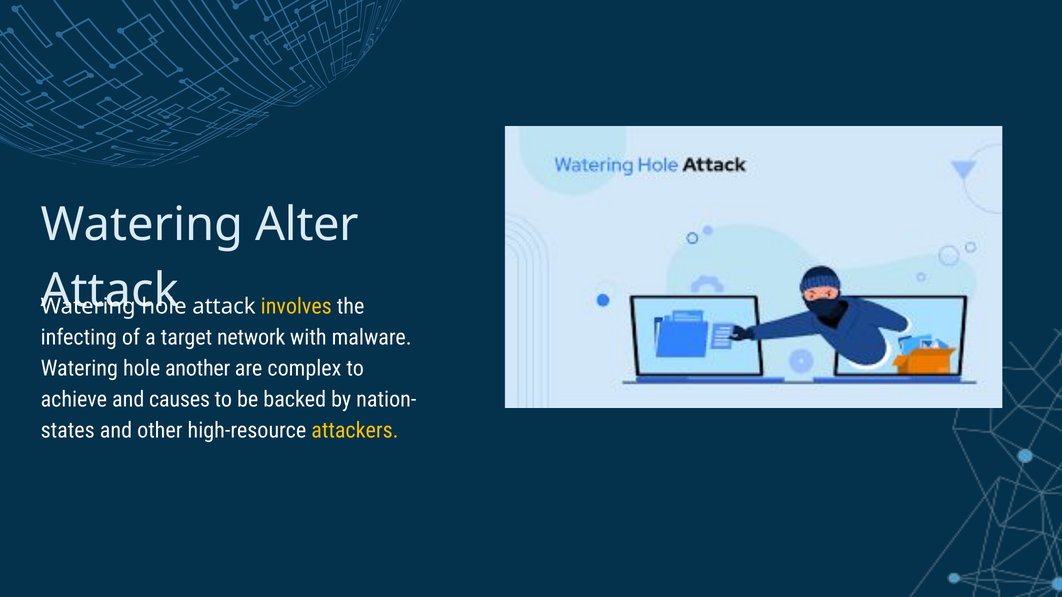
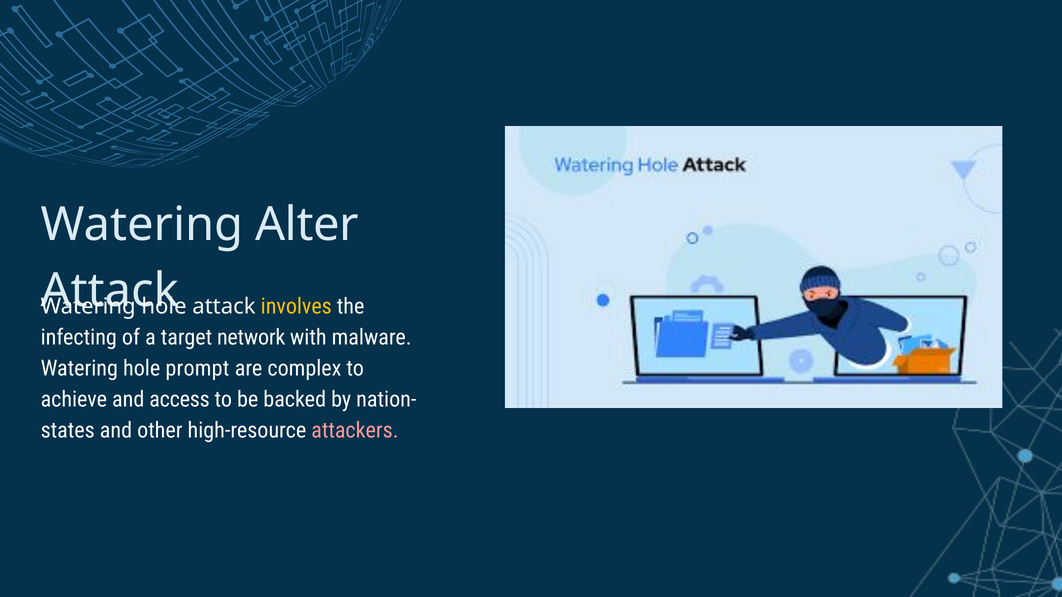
another: another -> prompt
causes: causes -> access
attackers colour: yellow -> pink
